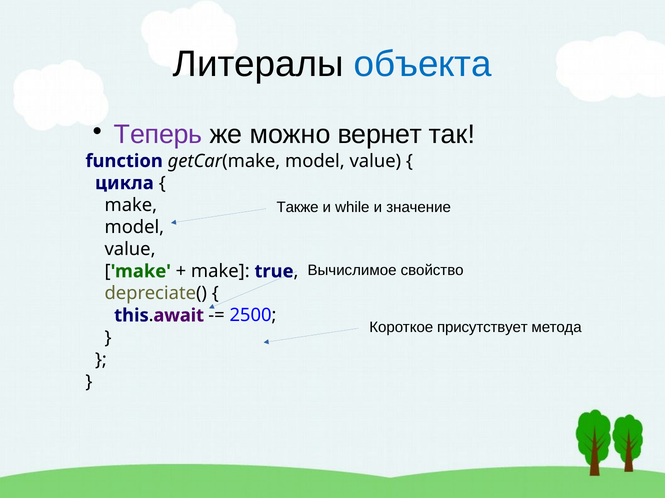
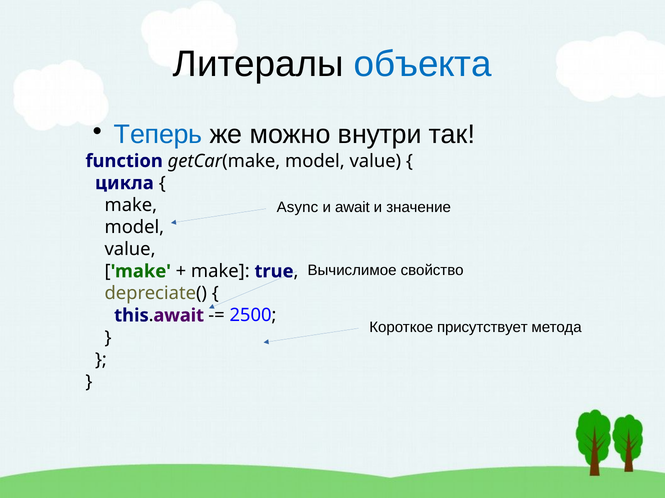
Теперь colour: purple -> blue
вернет: вернет -> внутри
Также: Также -> Async
и while: while -> await
